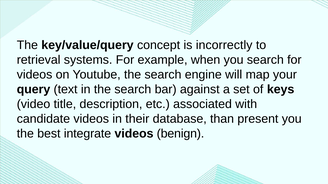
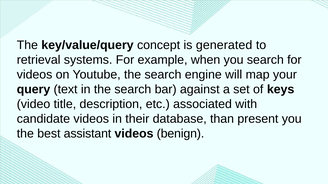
incorrectly: incorrectly -> generated
integrate: integrate -> assistant
